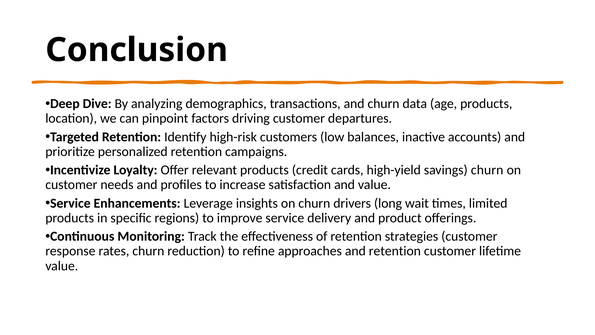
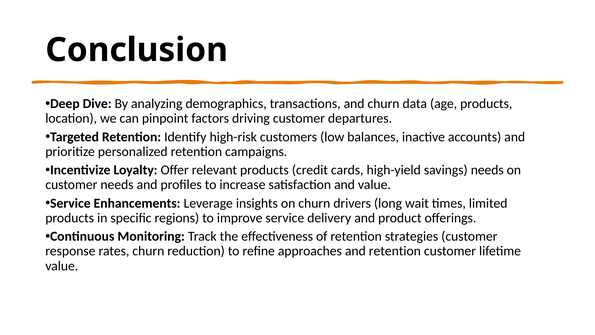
savings churn: churn -> needs
